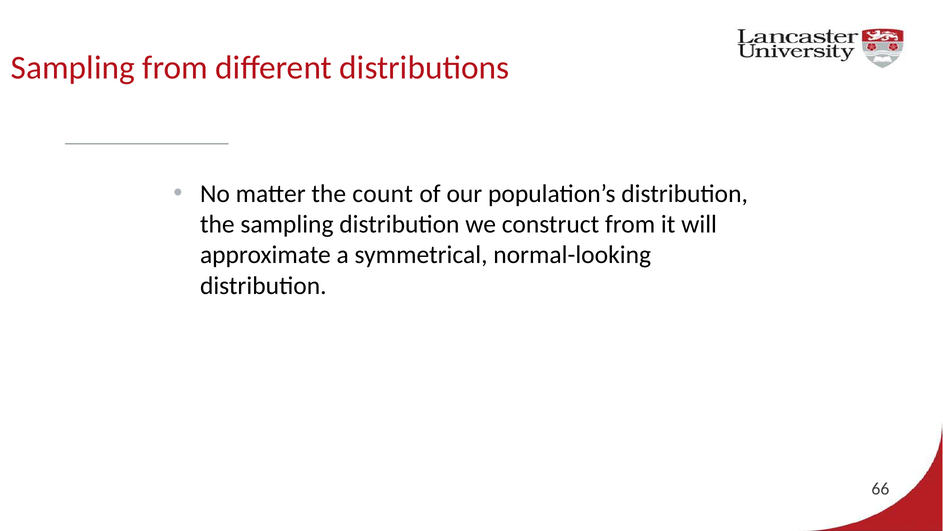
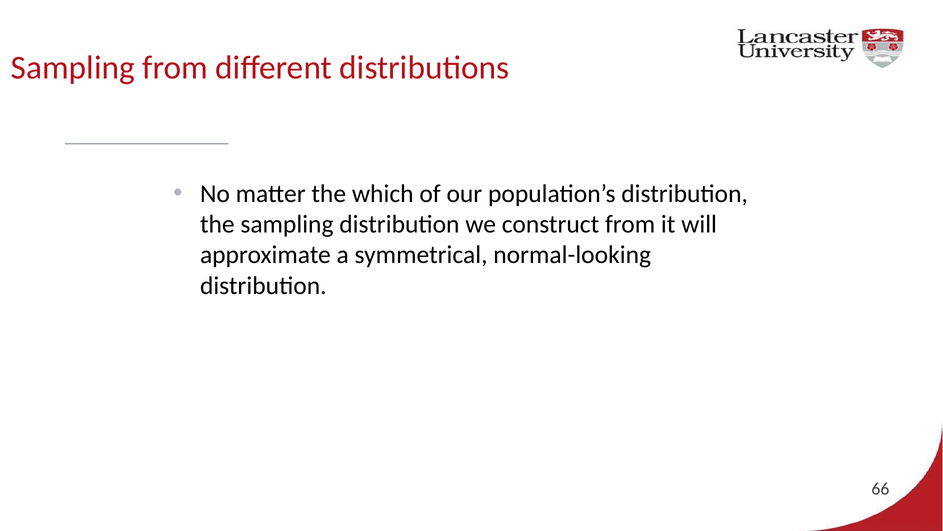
count: count -> which
